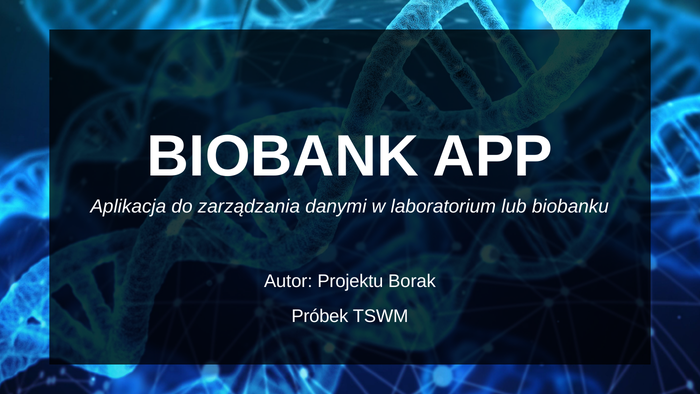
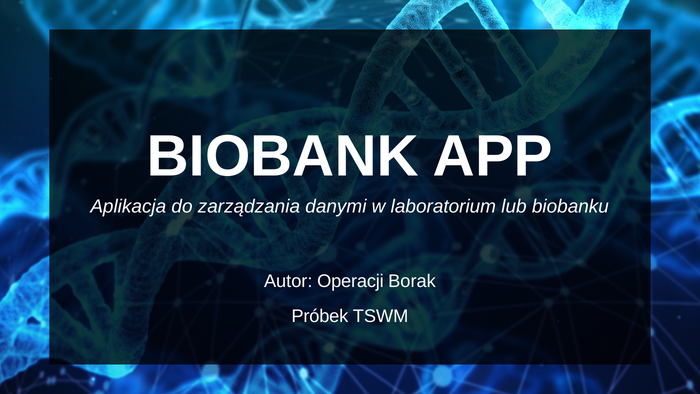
Projektu: Projektu -> Operacji
